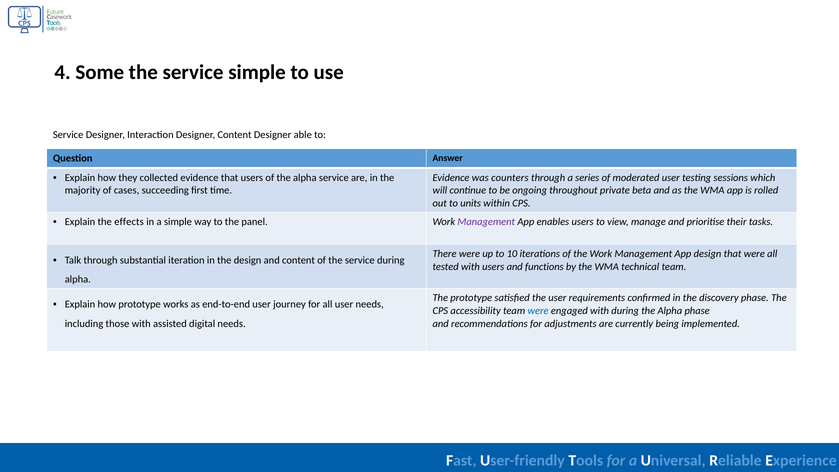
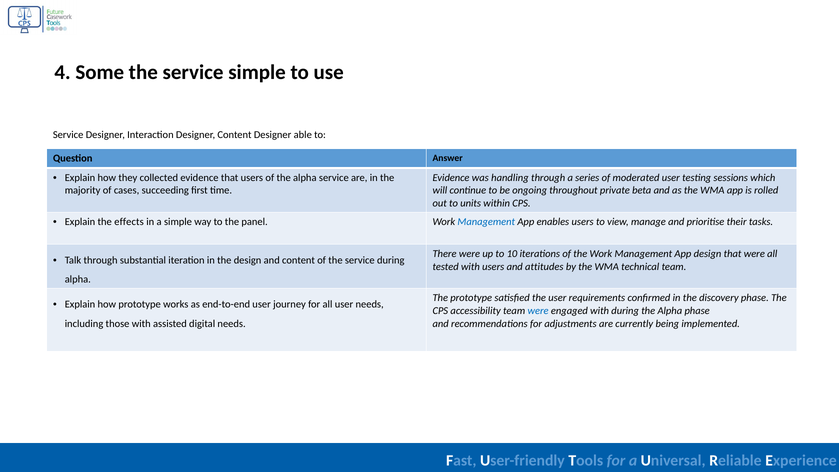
counters: counters -> handling
Management at (486, 222) colour: purple -> blue
functions: functions -> attitudes
